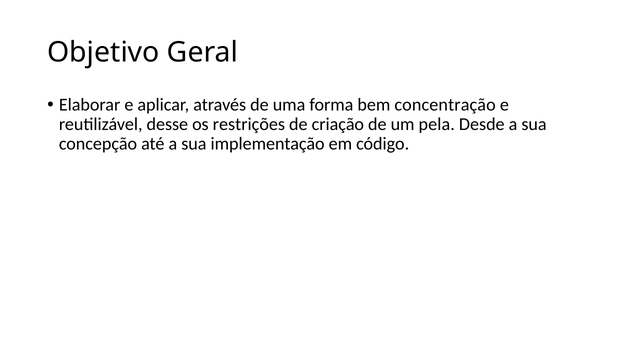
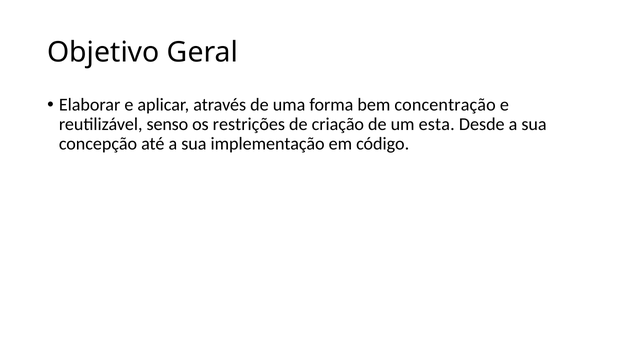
desse: desse -> senso
pela: pela -> esta
